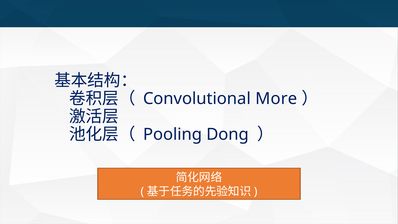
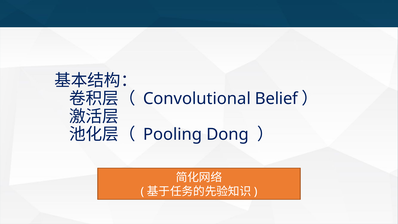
More: More -> Belief
